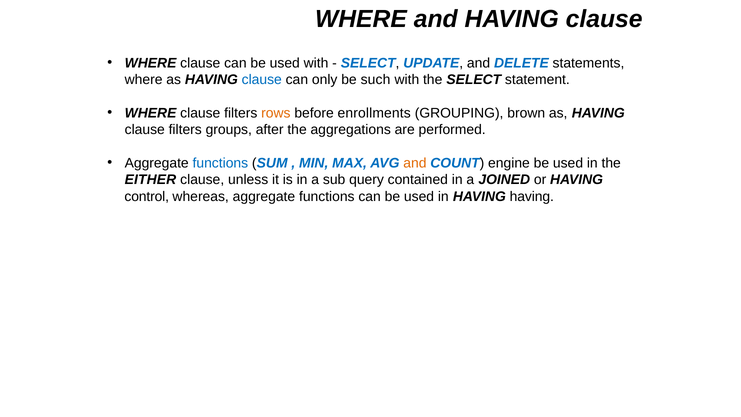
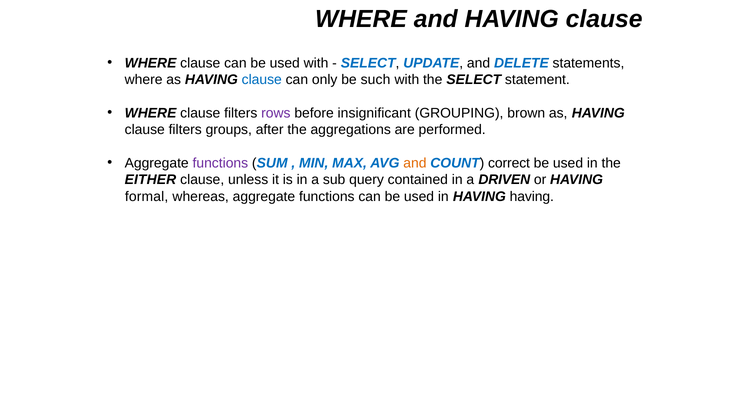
rows colour: orange -> purple
enrollments: enrollments -> insignificant
functions at (220, 163) colour: blue -> purple
engine: engine -> correct
JOINED: JOINED -> DRIVEN
control: control -> formal
